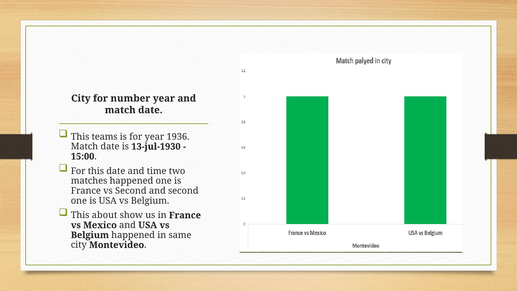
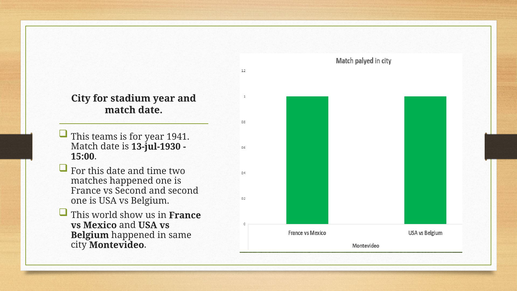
number: number -> stadium
1936: 1936 -> 1941
about: about -> world
